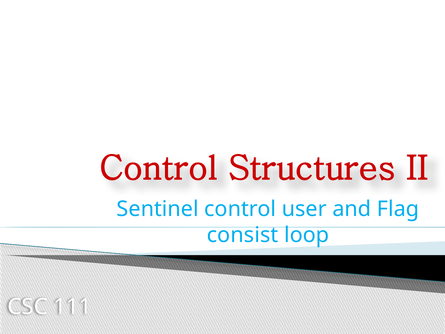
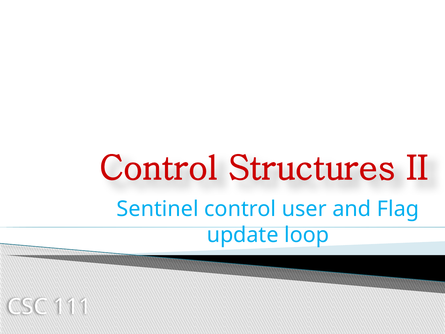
consist: consist -> update
